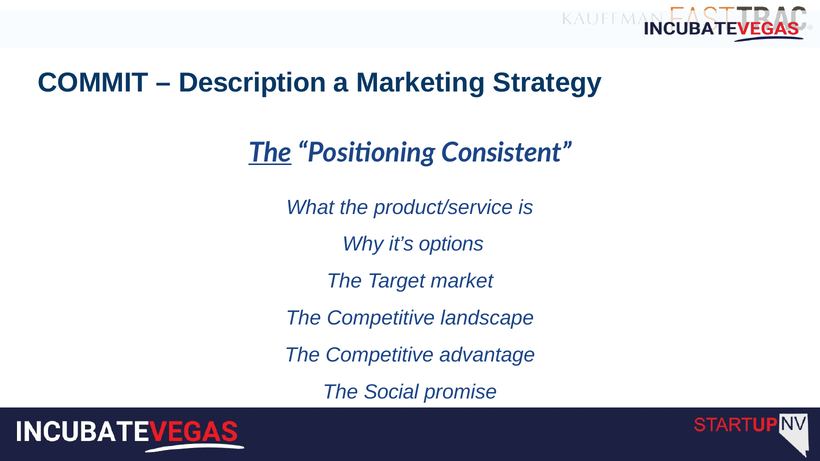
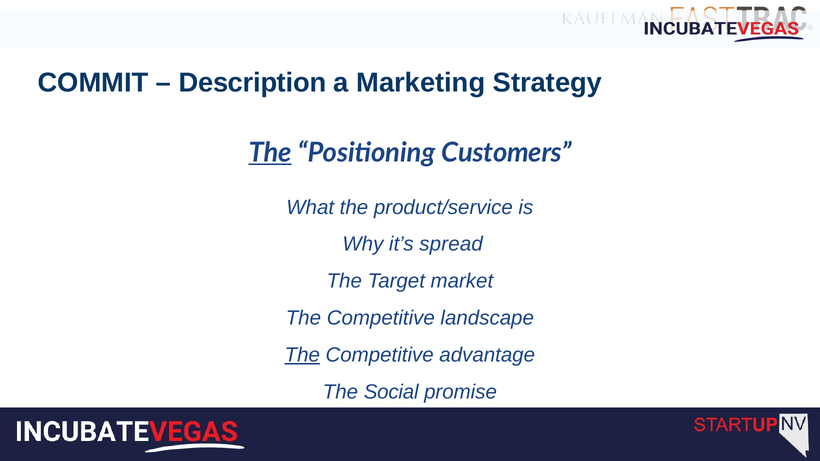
Consistent: Consistent -> Customers
options: options -> spread
The at (302, 355) underline: none -> present
